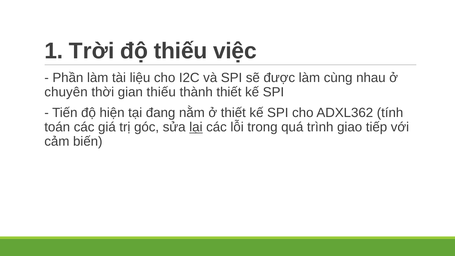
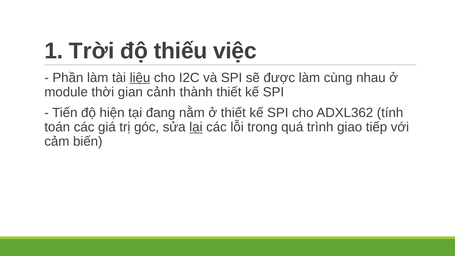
liệu underline: none -> present
chuyên: chuyên -> module
gian thiếu: thiếu -> cảnh
